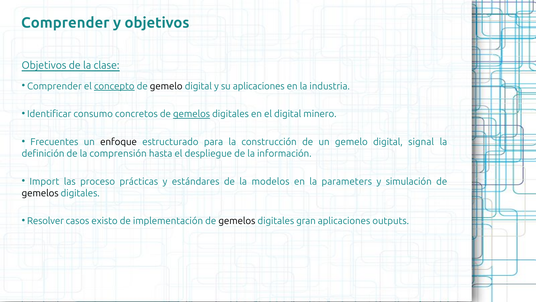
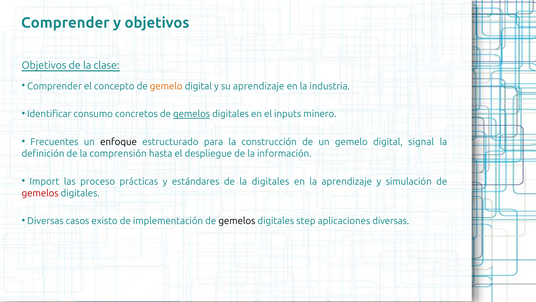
concepto underline: present -> none
gemelo at (166, 86) colour: black -> orange
su aplicaciones: aplicaciones -> aprendizaje
el digital: digital -> inputs
la modelos: modelos -> digitales
la parameters: parameters -> aprendizaje
gemelos at (40, 193) colour: black -> red
Resolver at (45, 221): Resolver -> Diversas
gran: gran -> step
aplicaciones outputs: outputs -> diversas
